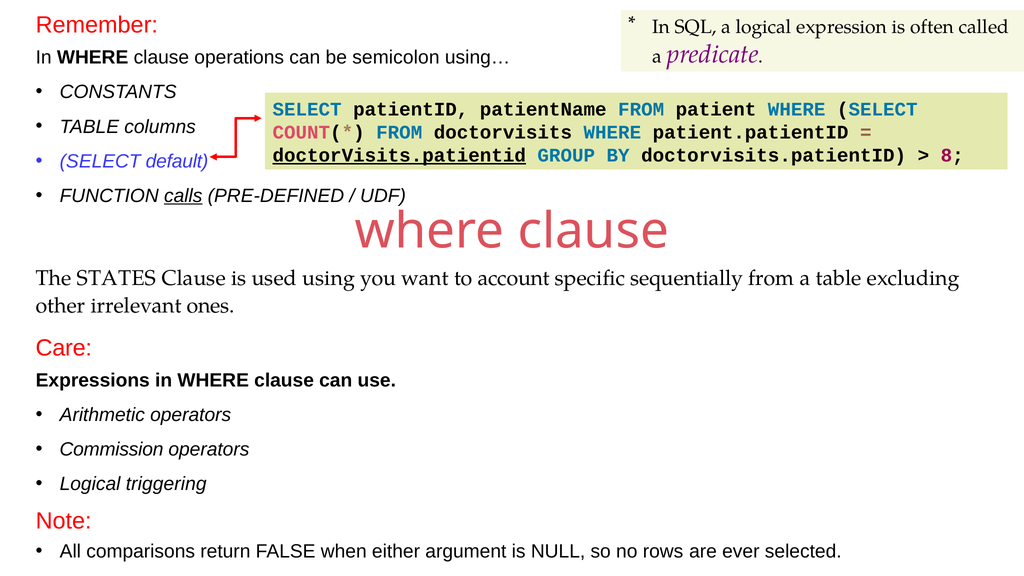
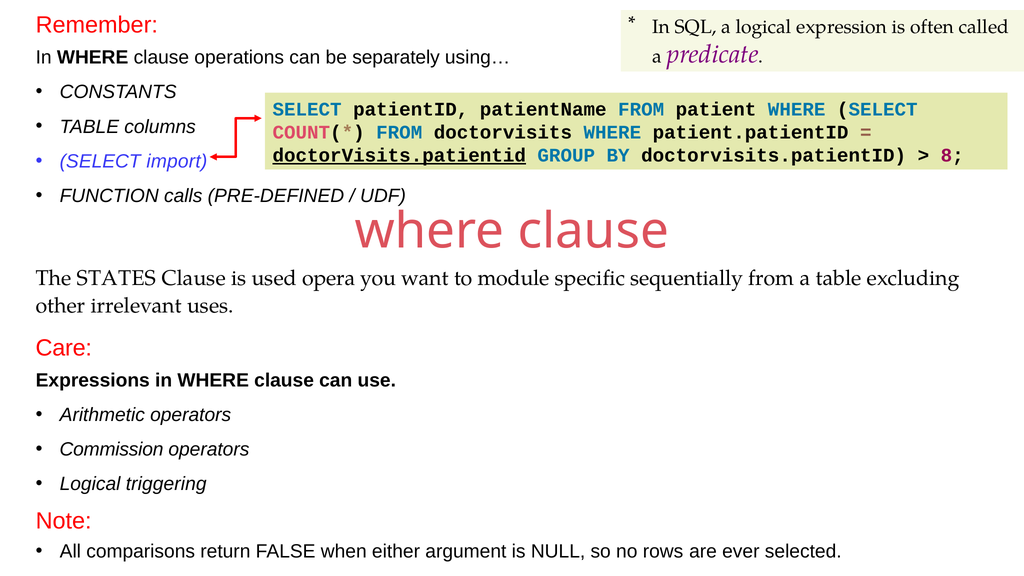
semicolon: semicolon -> separately
default: default -> import
calls underline: present -> none
using: using -> opera
account: account -> module
ones: ones -> uses
